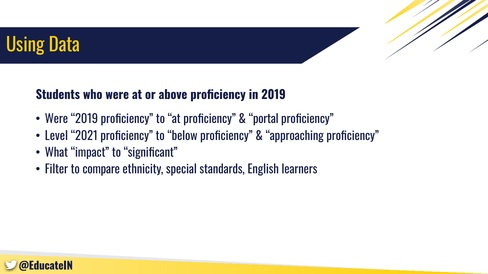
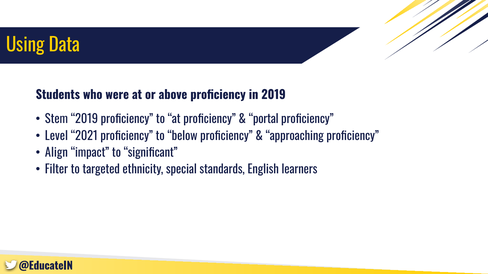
Were at (56, 119): Were -> Stem
What: What -> Align
compare: compare -> targeted
